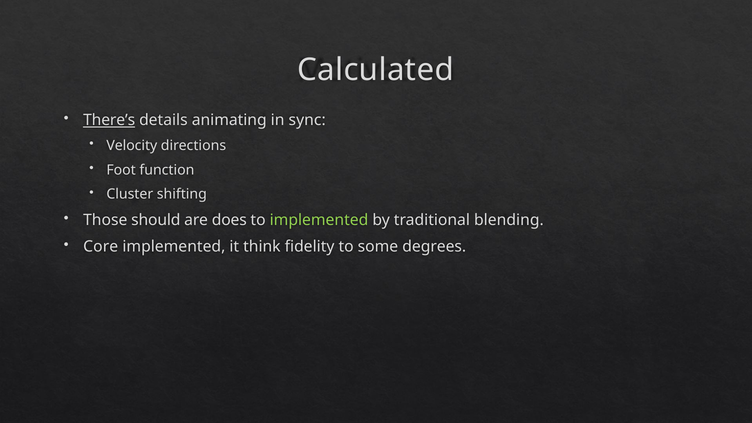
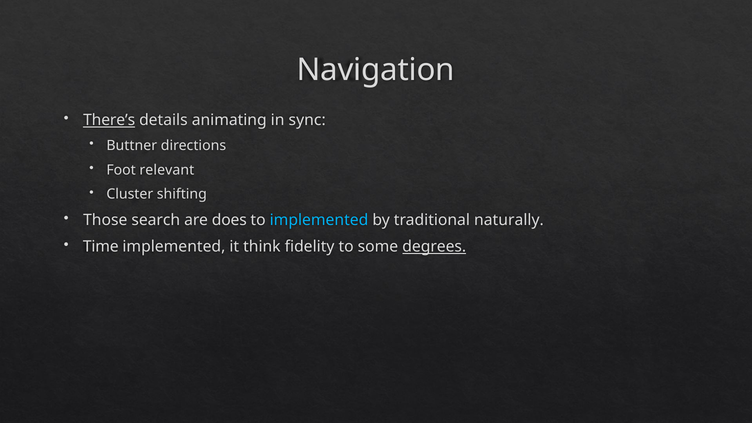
Calculated: Calculated -> Navigation
Velocity: Velocity -> Buttner
function: function -> relevant
should: should -> search
implemented at (319, 220) colour: light green -> light blue
blending: blending -> naturally
Core: Core -> Time
degrees underline: none -> present
